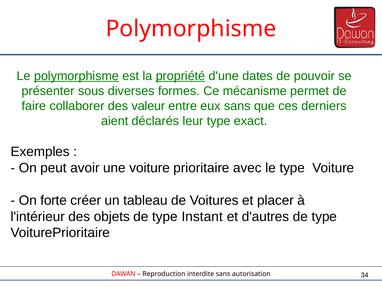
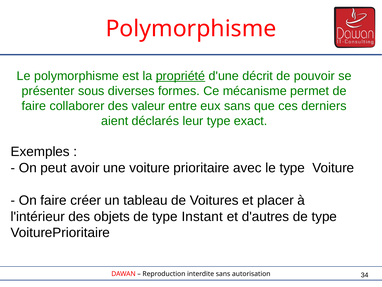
polymorphisme at (76, 76) underline: present -> none
dates: dates -> décrit
On forte: forte -> faire
